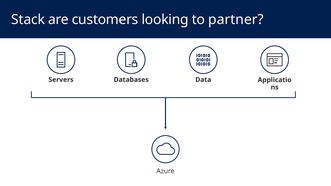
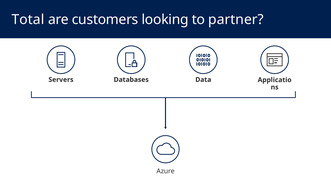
Stack: Stack -> Total
